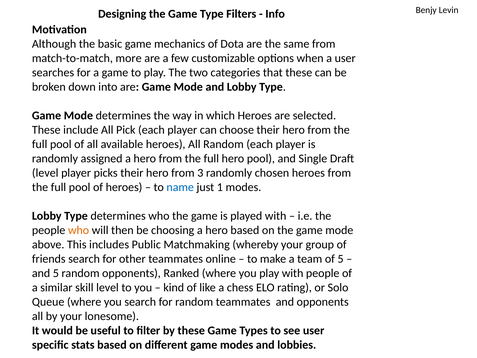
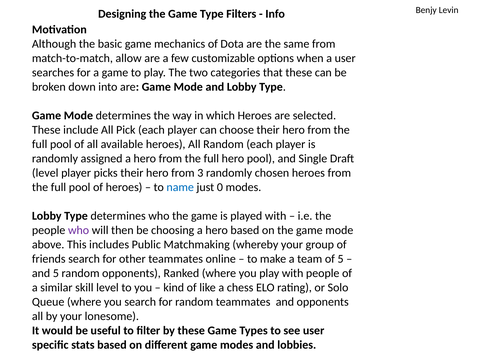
more: more -> allow
1: 1 -> 0
who at (79, 230) colour: orange -> purple
